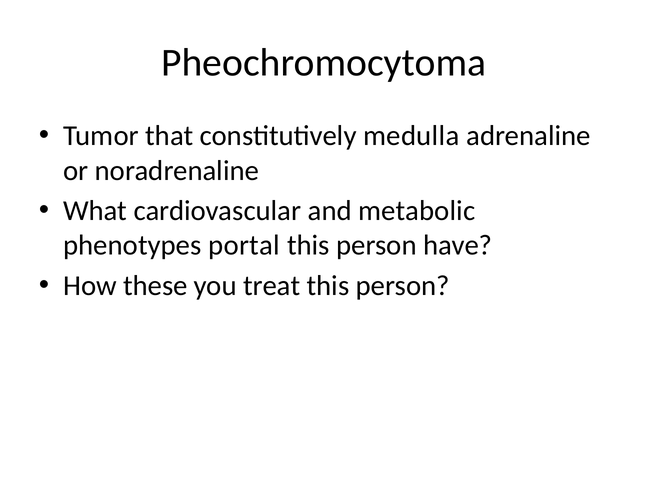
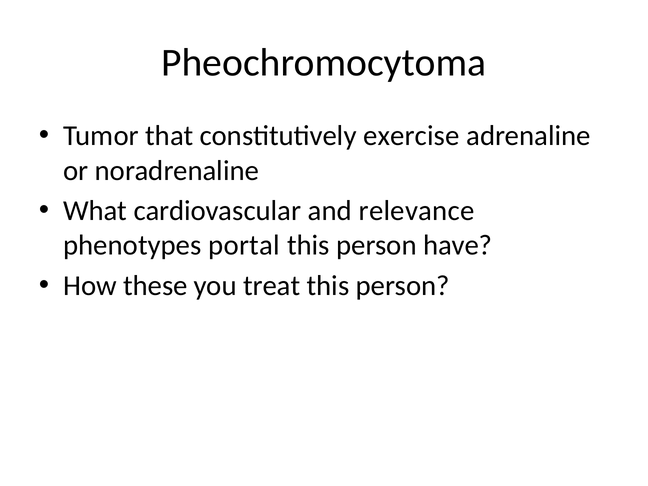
medulla: medulla -> exercise
metabolic: metabolic -> relevance
